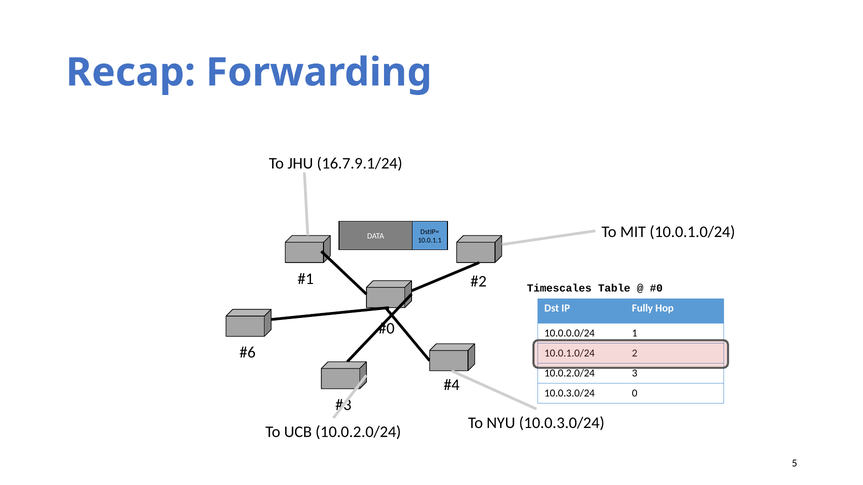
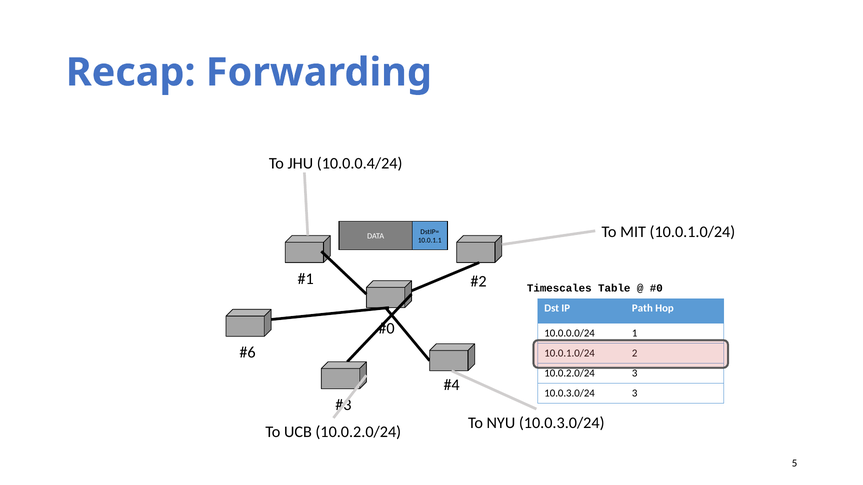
16.7.9.1/24: 16.7.9.1/24 -> 10.0.0.4/24
Fully: Fully -> Path
10.0.3.0/24 0: 0 -> 3
